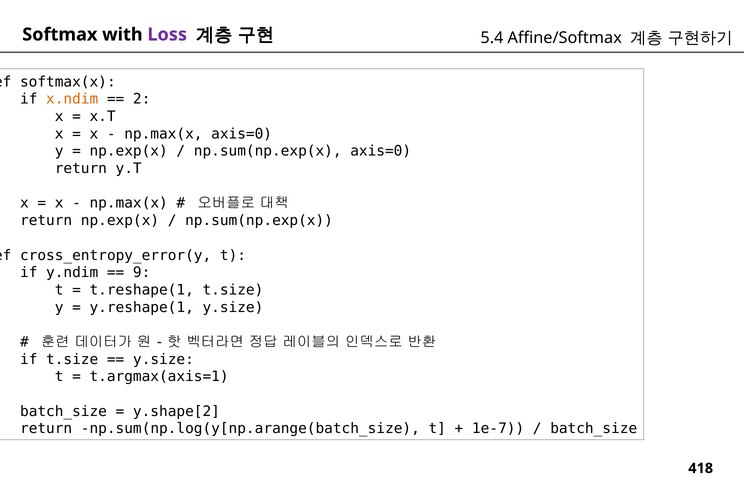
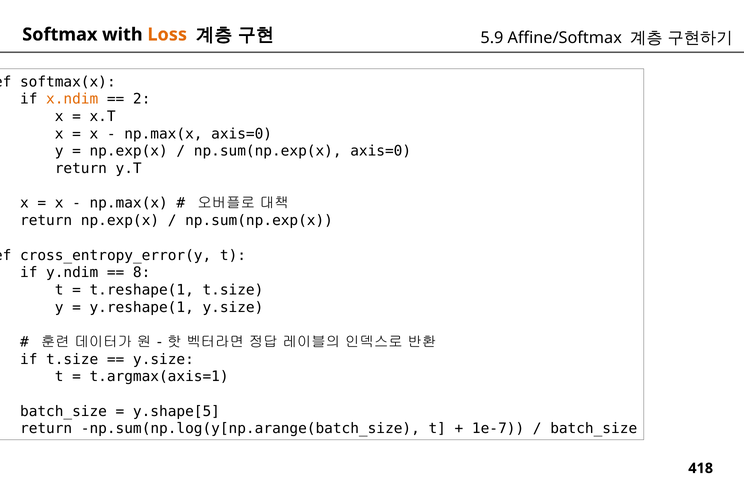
Loss colour: purple -> orange
5.4: 5.4 -> 5.9
9: 9 -> 8
y.shape[2: y.shape[2 -> y.shape[5
